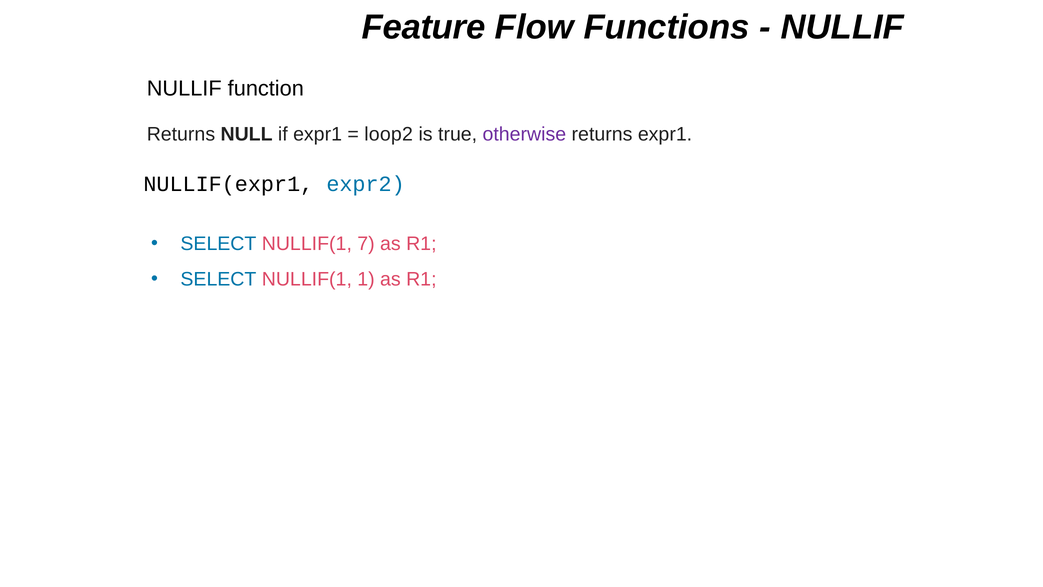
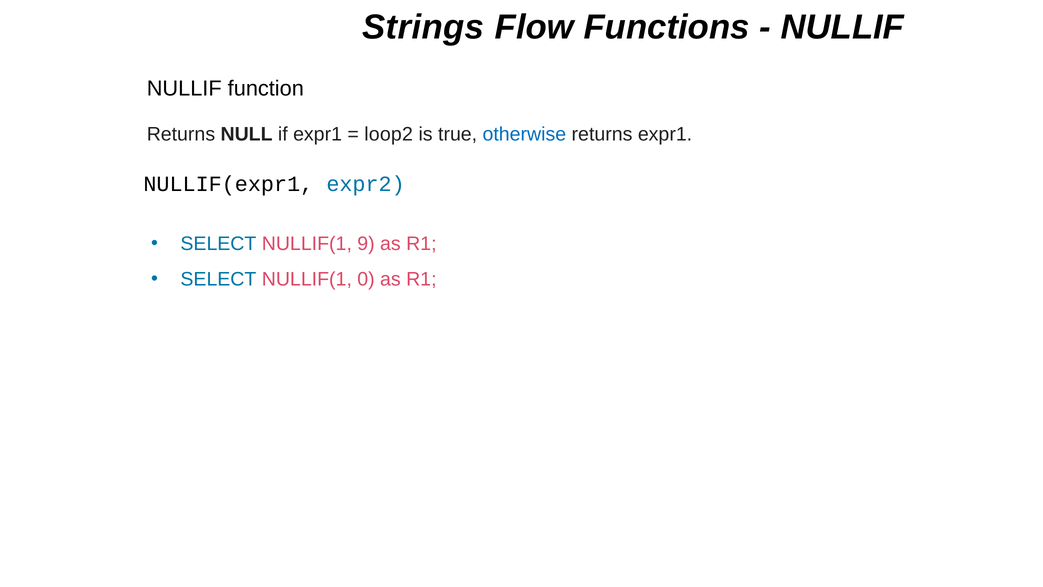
Feature: Feature -> Strings
otherwise colour: purple -> blue
7: 7 -> 9
1: 1 -> 0
